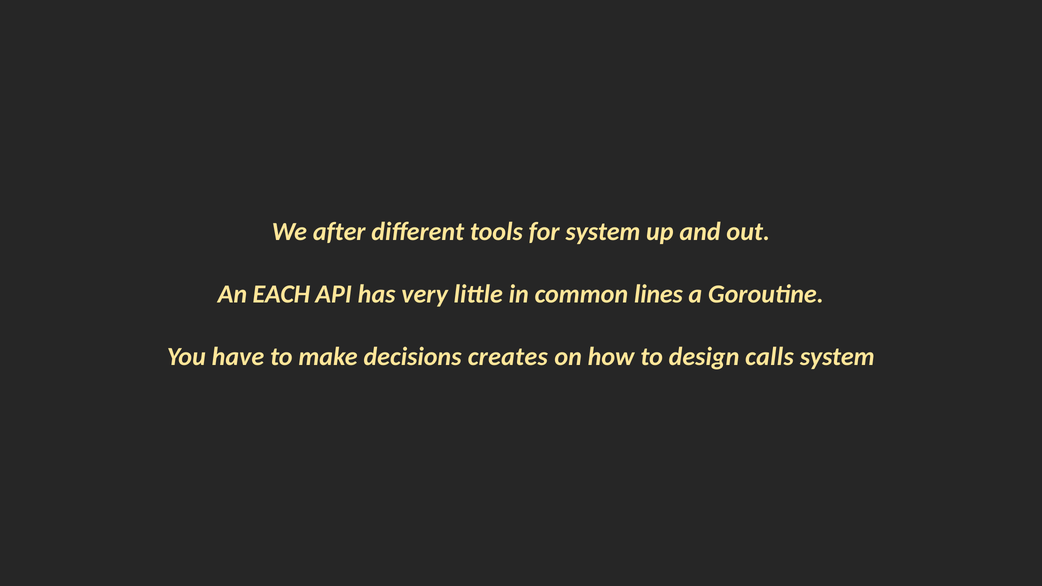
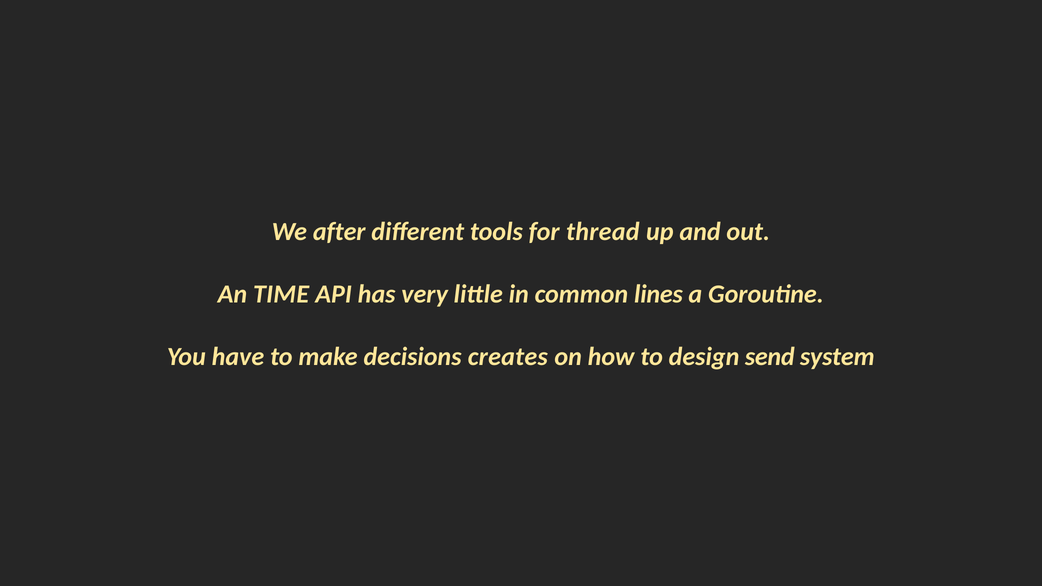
for system: system -> thread
EACH: EACH -> TIME
calls: calls -> send
